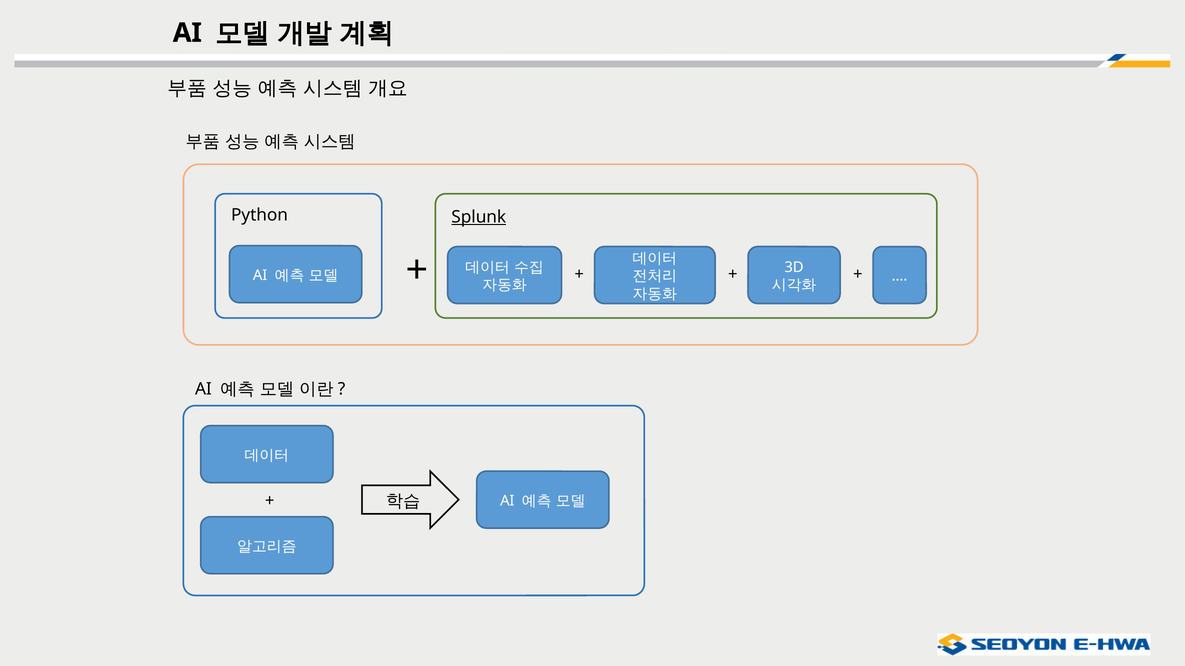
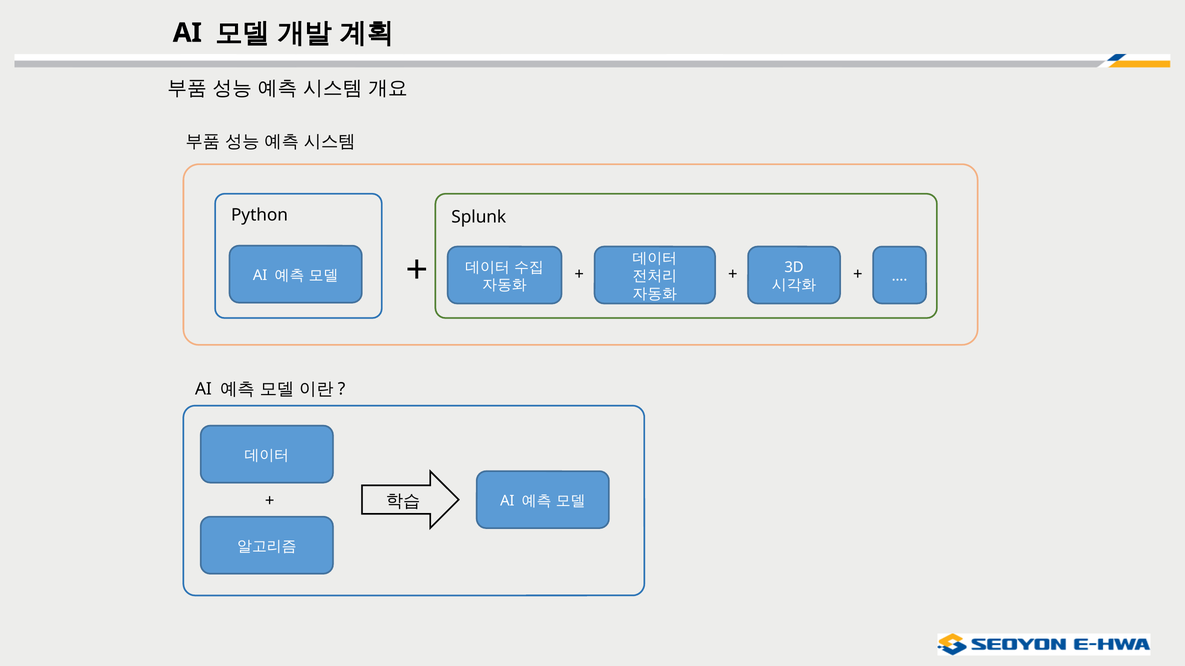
Splunk underline: present -> none
